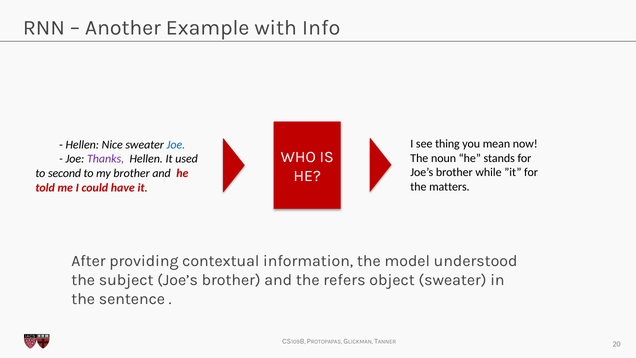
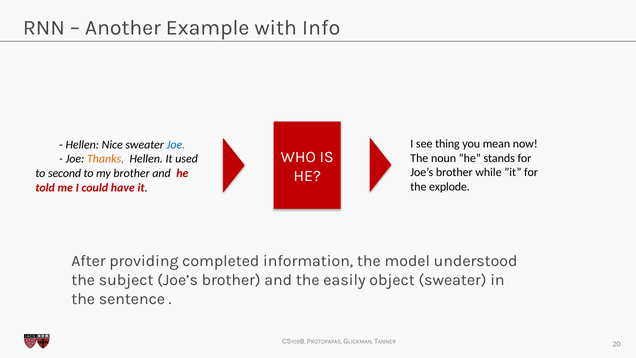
Thanks colour: purple -> orange
matters: matters -> explode
contextual: contextual -> completed
refers: refers -> easily
